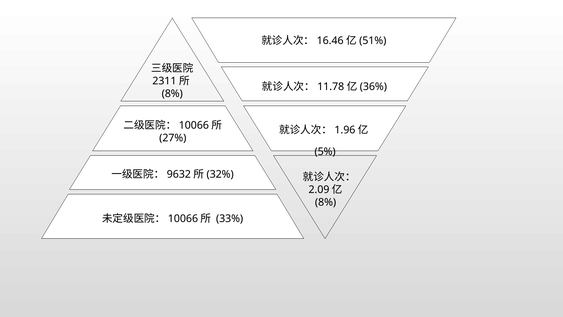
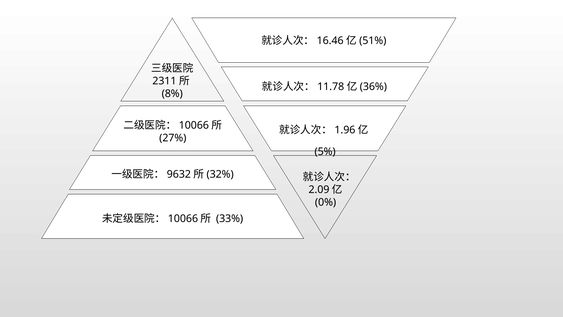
8% at (326, 202): 8% -> 0%
